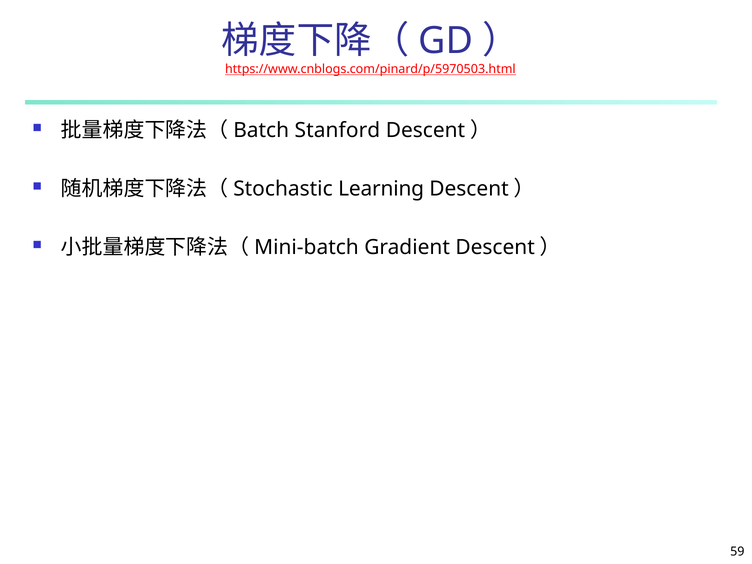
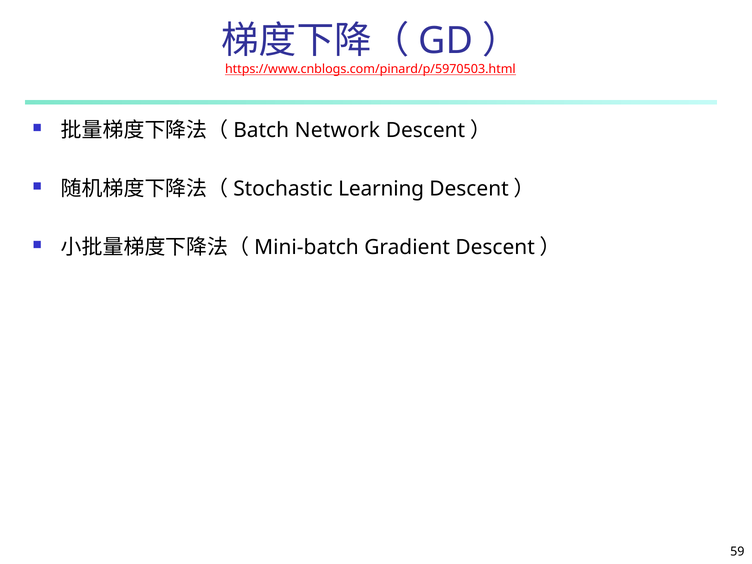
Stanford: Stanford -> Network
